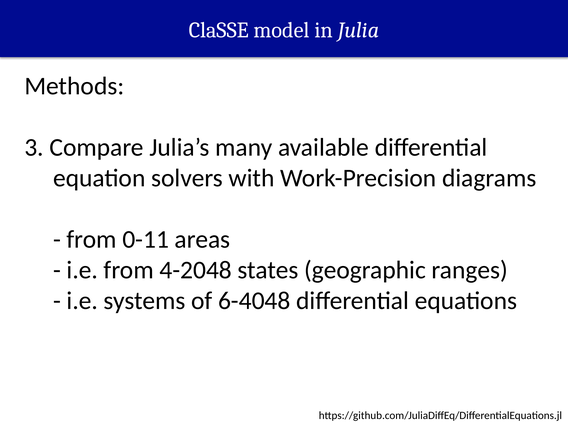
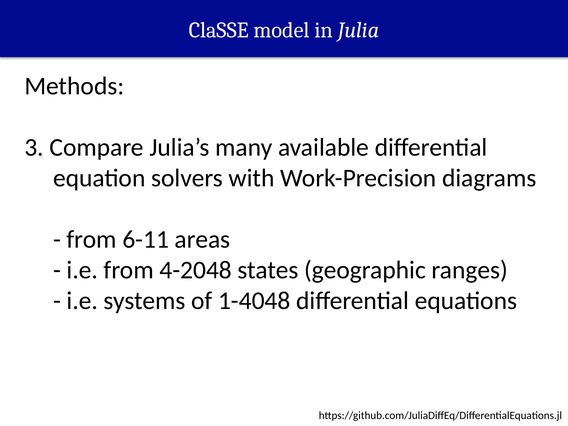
0-11: 0-11 -> 6-11
6-4048: 6-4048 -> 1-4048
